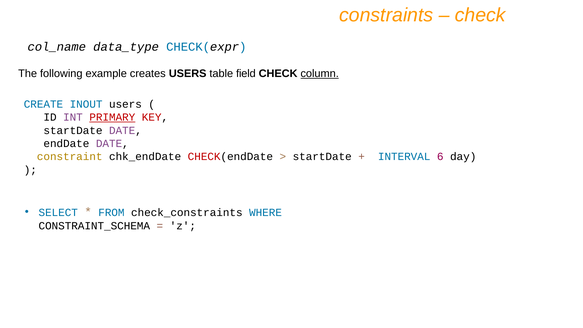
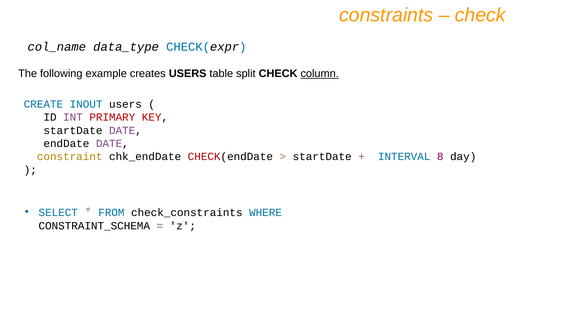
field: field -> split
PRIMARY underline: present -> none
6: 6 -> 8
